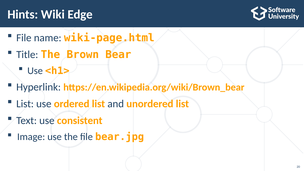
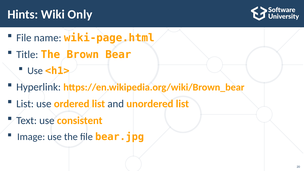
Edge: Edge -> Only
